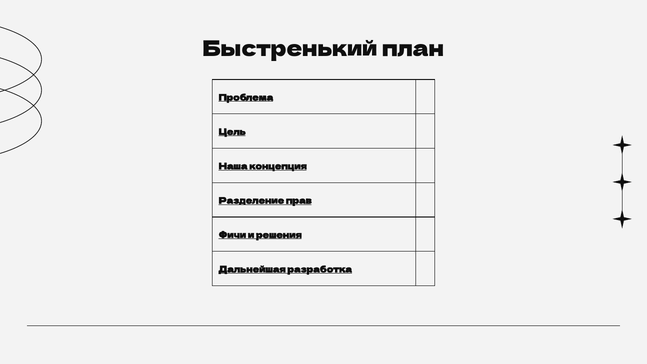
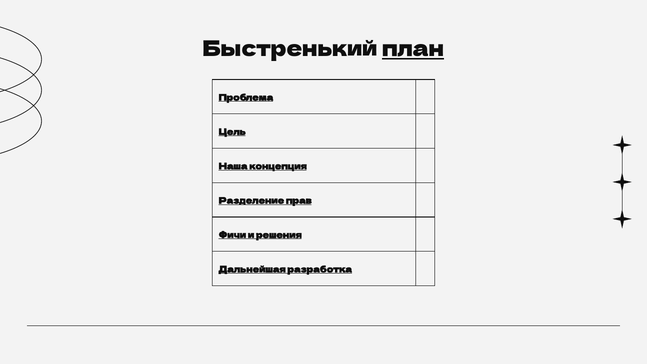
план underline: none -> present
